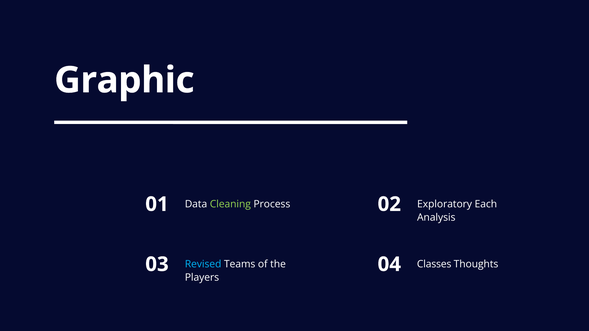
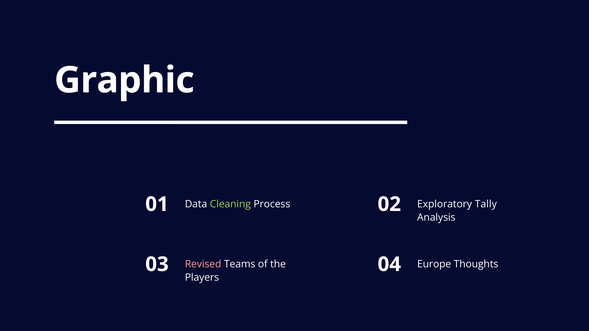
Each: Each -> Tally
Revised colour: light blue -> pink
Classes: Classes -> Europe
